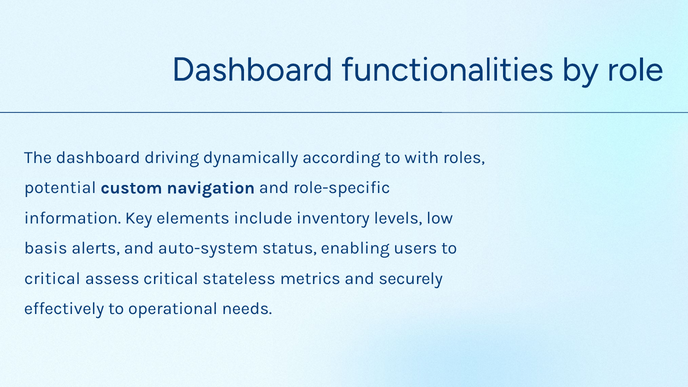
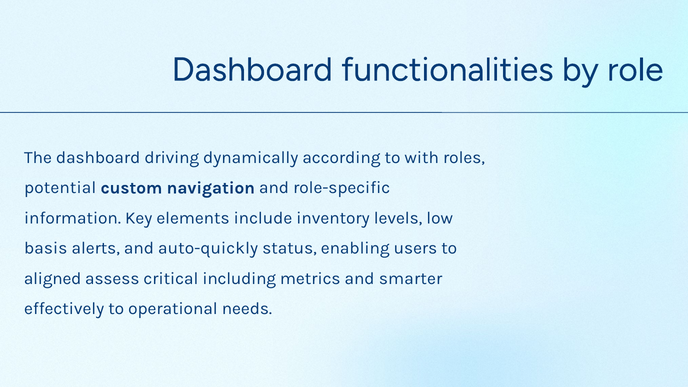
auto-system: auto-system -> auto-quickly
critical at (52, 279): critical -> aligned
stateless: stateless -> including
securely: securely -> smarter
